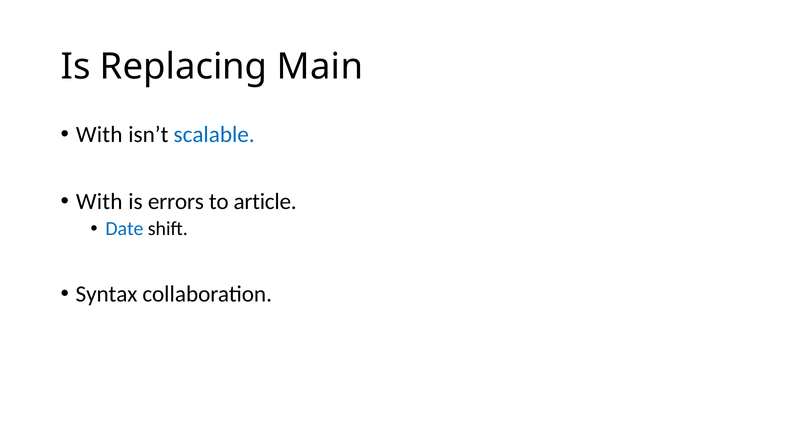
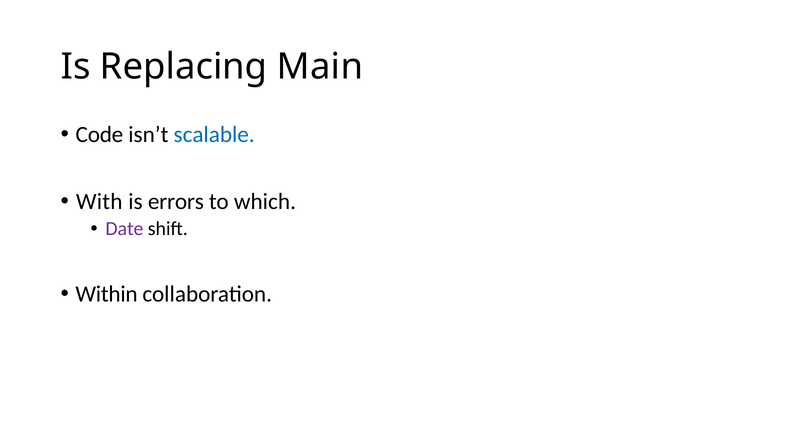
With at (99, 135): With -> Code
article: article -> which
Date colour: blue -> purple
Syntax: Syntax -> Within
